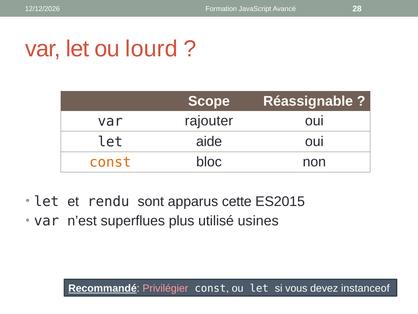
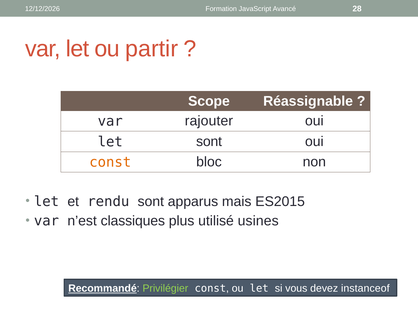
lourd: lourd -> partir
let aide: aide -> sont
cette: cette -> mais
superflues: superflues -> classiques
Privilégier colour: pink -> light green
